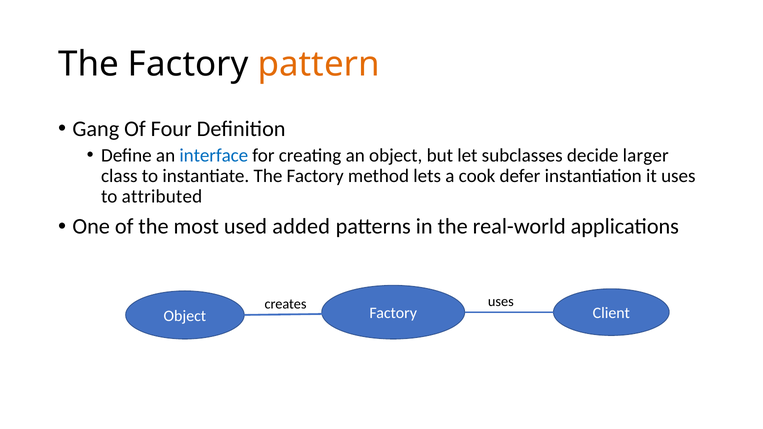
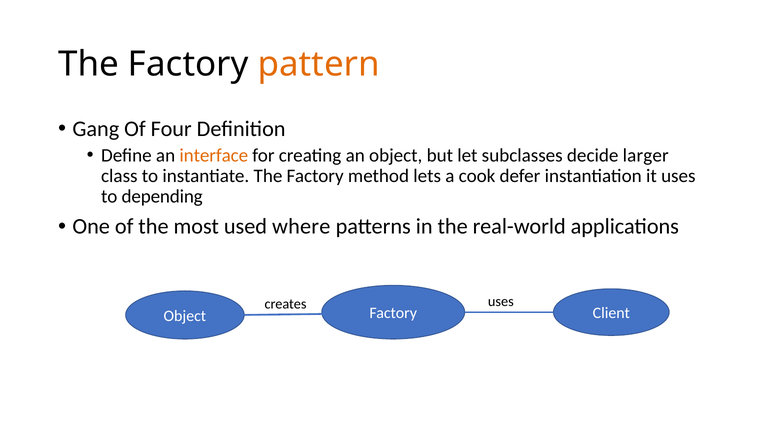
interface colour: blue -> orange
attributed: attributed -> depending
added: added -> where
